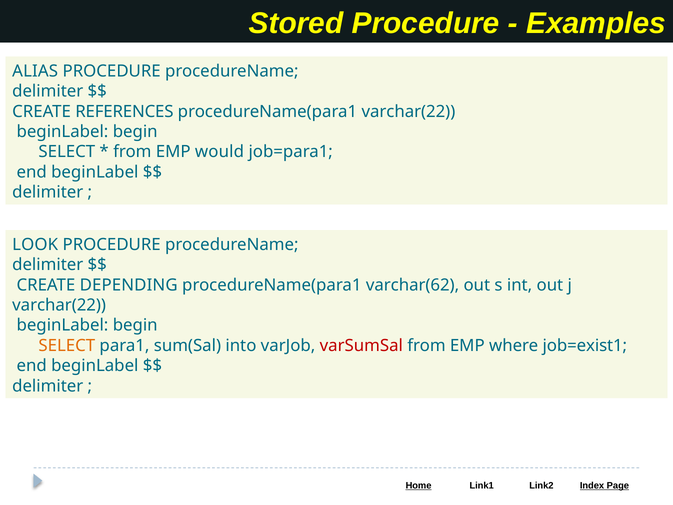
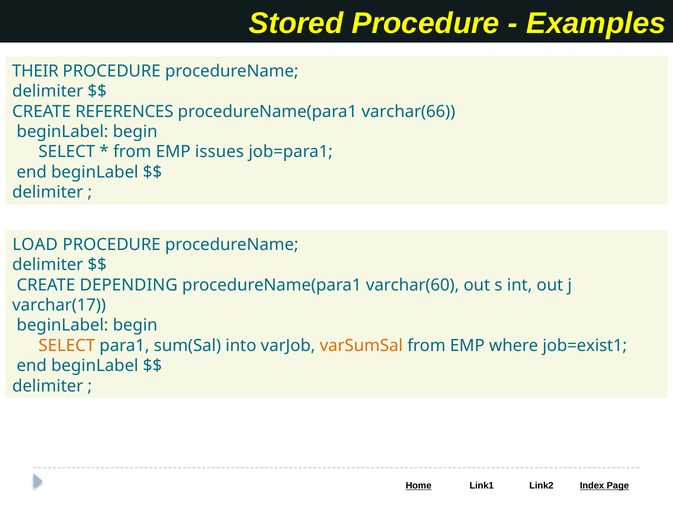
ALIAS: ALIAS -> THEIR
procedureName(para1 varchar(22: varchar(22 -> varchar(66
would: would -> issues
LOOK: LOOK -> LOAD
varchar(62: varchar(62 -> varchar(60
varchar(22 at (59, 305): varchar(22 -> varchar(17
varSumSal colour: red -> orange
